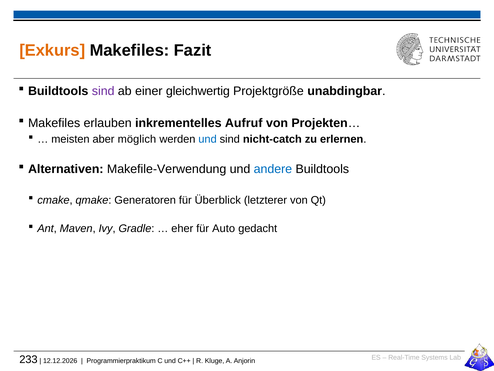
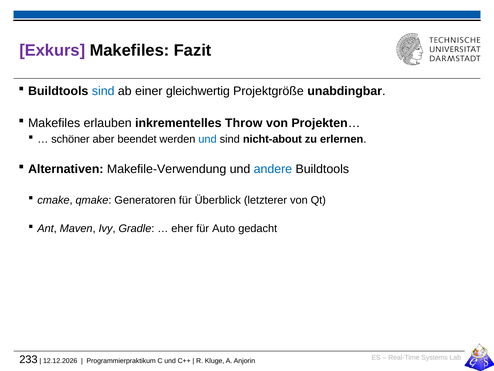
Exkurs colour: orange -> purple
sind at (103, 91) colour: purple -> blue
Aufruf: Aufruf -> Throw
meisten: meisten -> schöner
möglich: möglich -> beendet
nicht-catch: nicht-catch -> nicht-about
